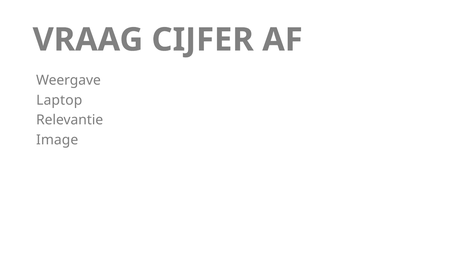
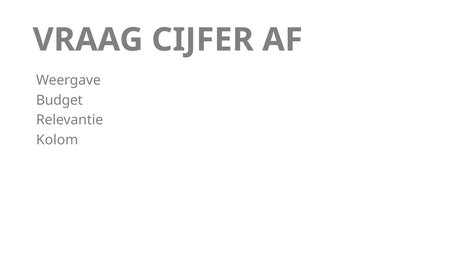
Laptop: Laptop -> Budget
Image: Image -> Kolom
